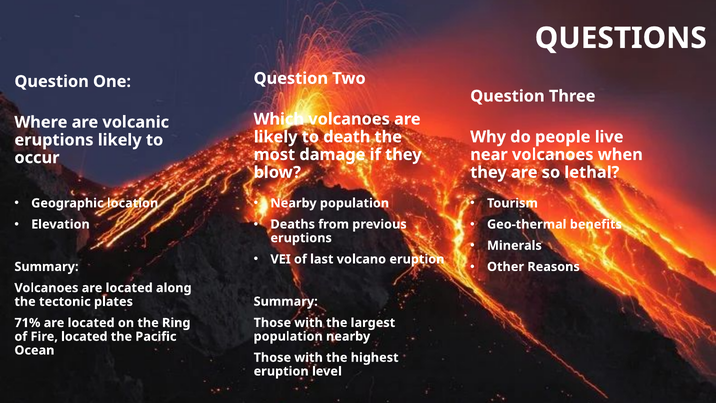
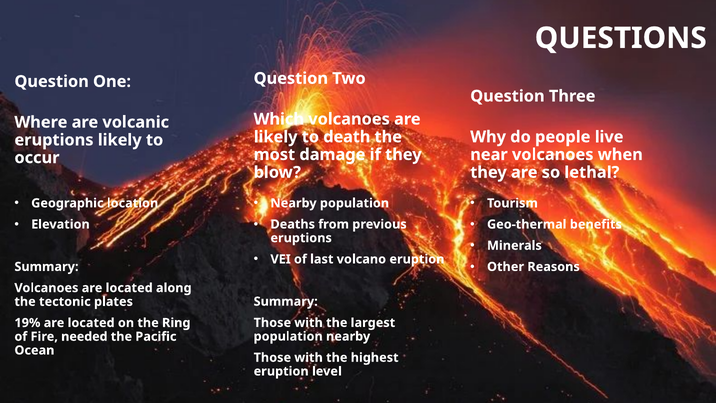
71%: 71% -> 19%
Fire located: located -> needed
